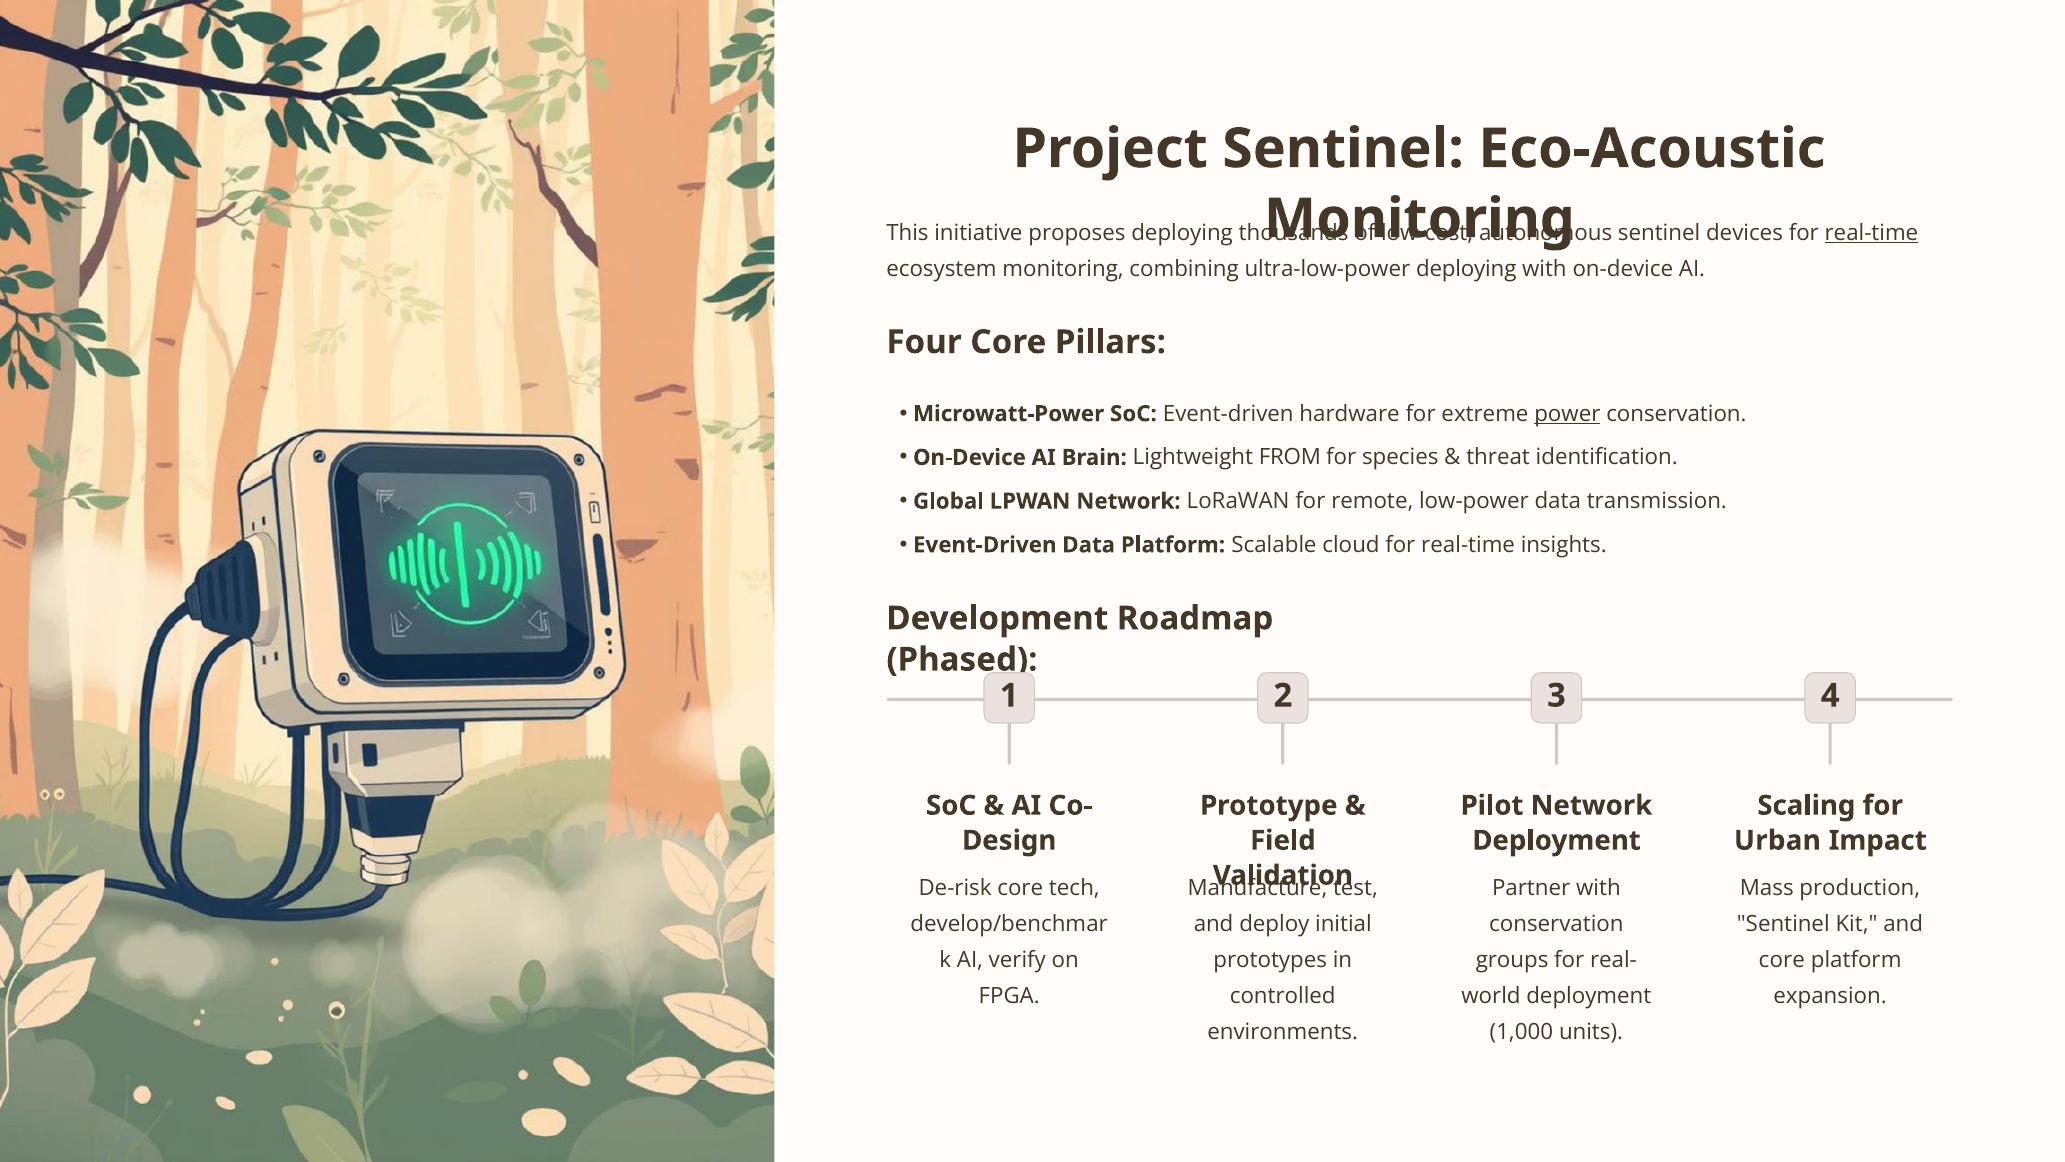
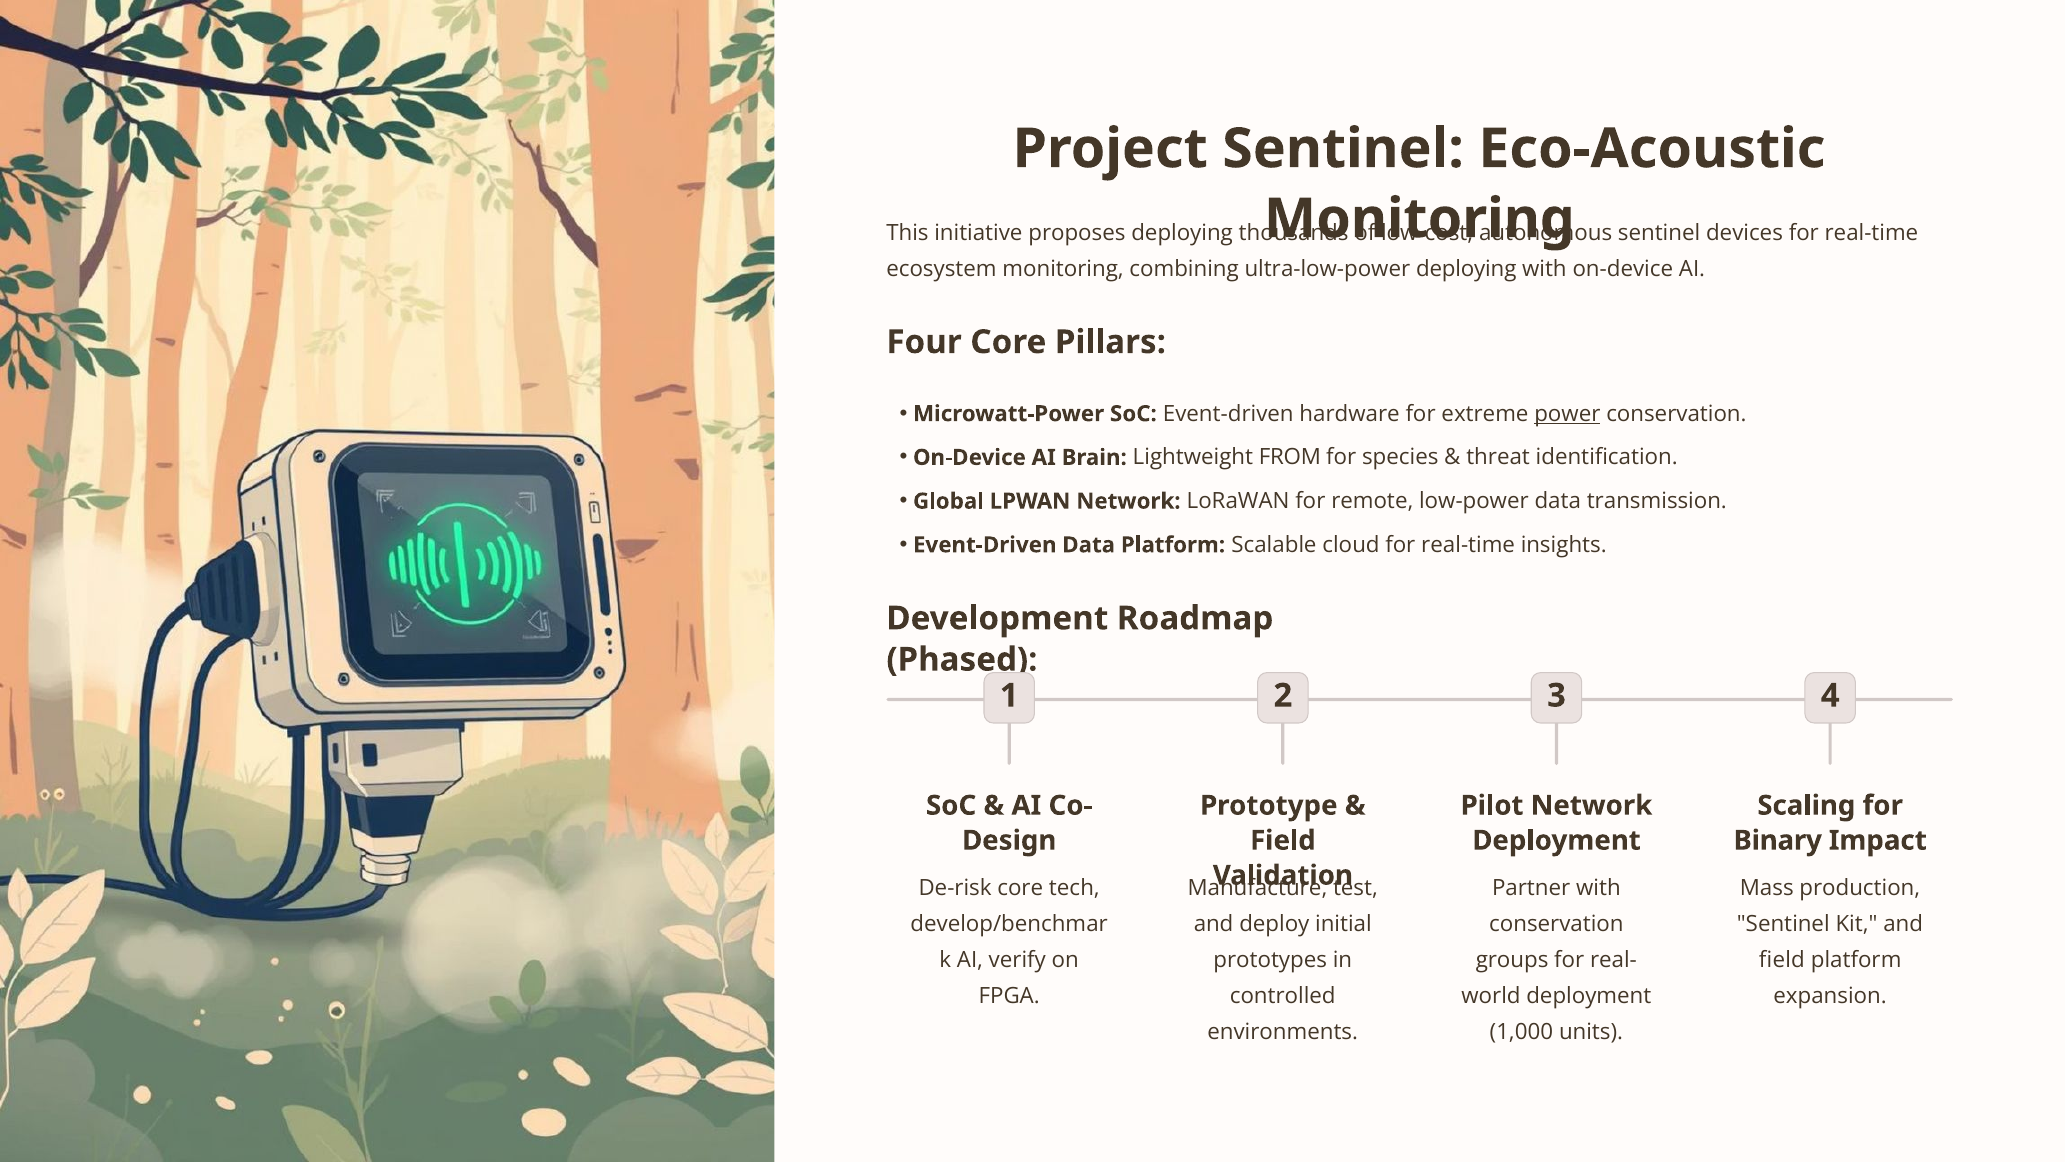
real-time at (1871, 233) underline: present -> none
Urban: Urban -> Binary
core at (1782, 960): core -> field
